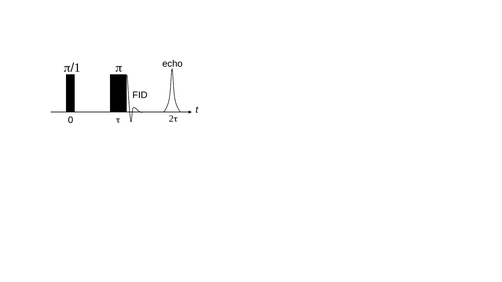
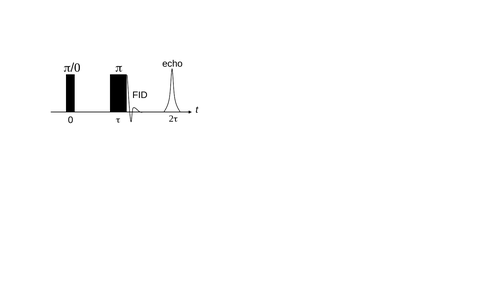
p/1: p/1 -> p/0
